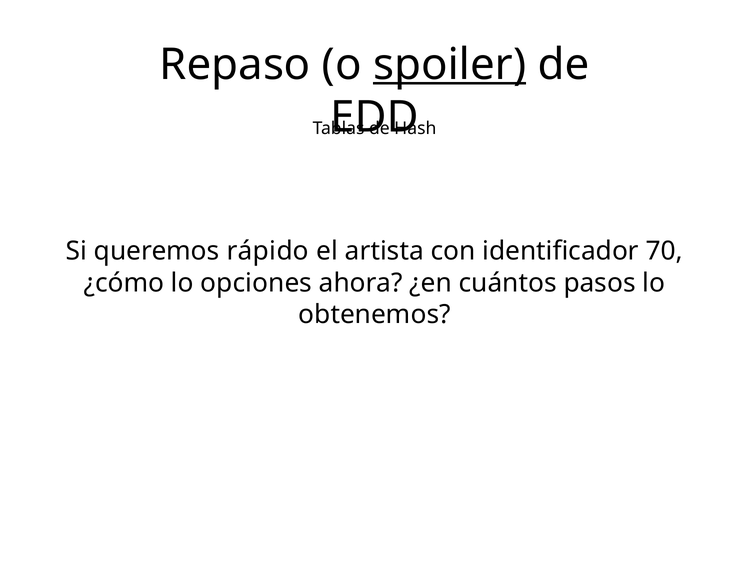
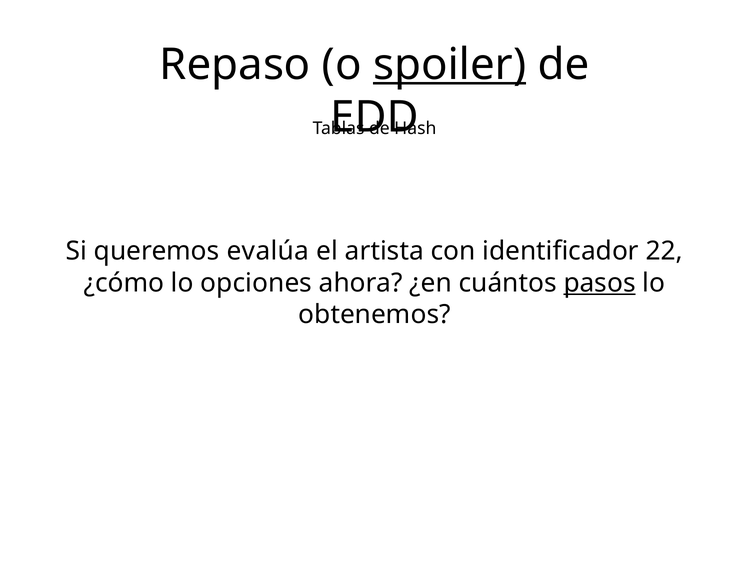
rápido: rápido -> evalúa
70: 70 -> 22
pasos underline: none -> present
